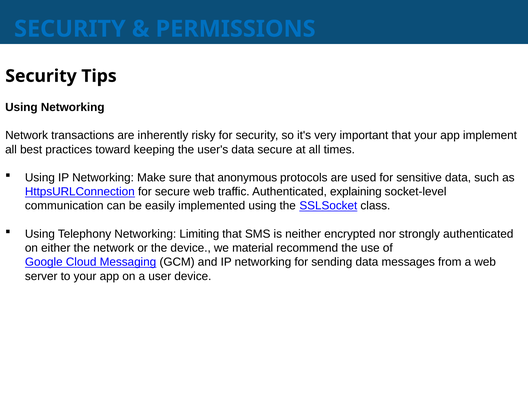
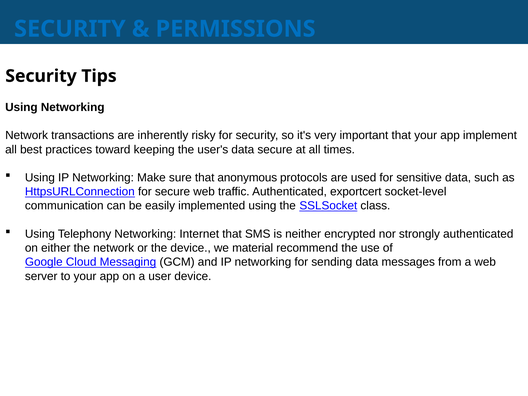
explaining: explaining -> exportcert
Limiting: Limiting -> Internet
